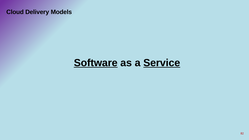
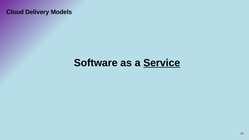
Software underline: present -> none
